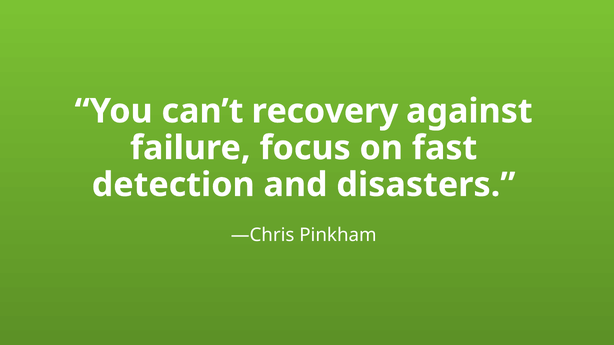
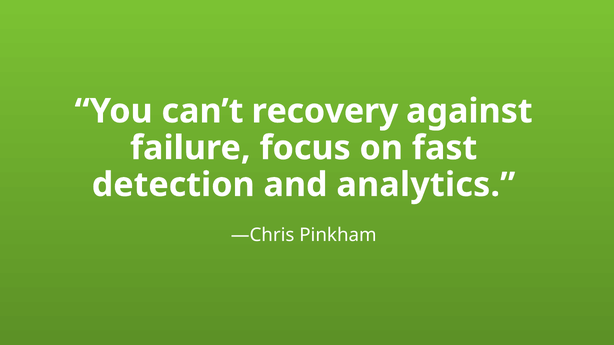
disasters: disasters -> analytics
